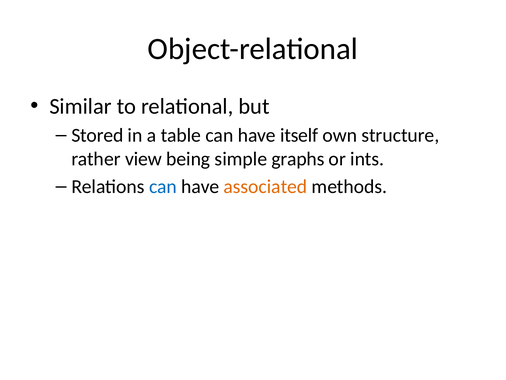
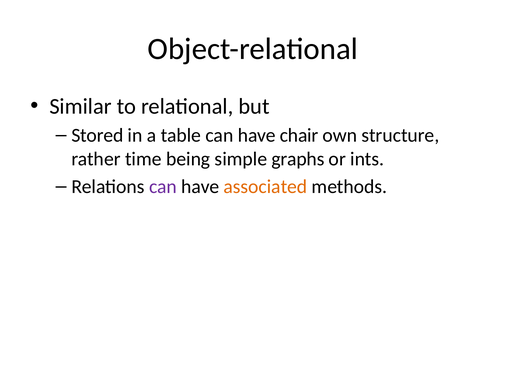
itself: itself -> chair
view: view -> time
can at (163, 186) colour: blue -> purple
